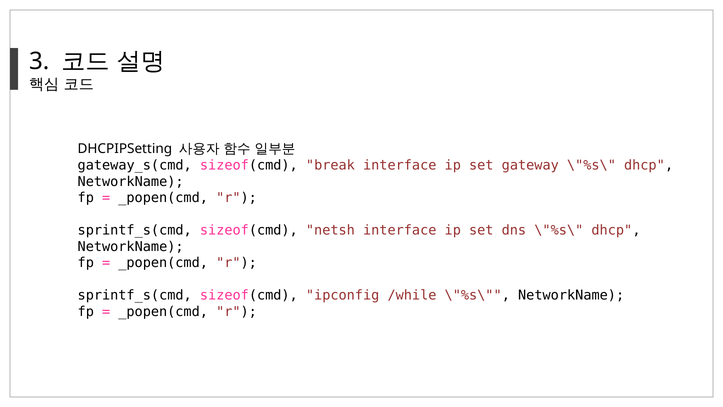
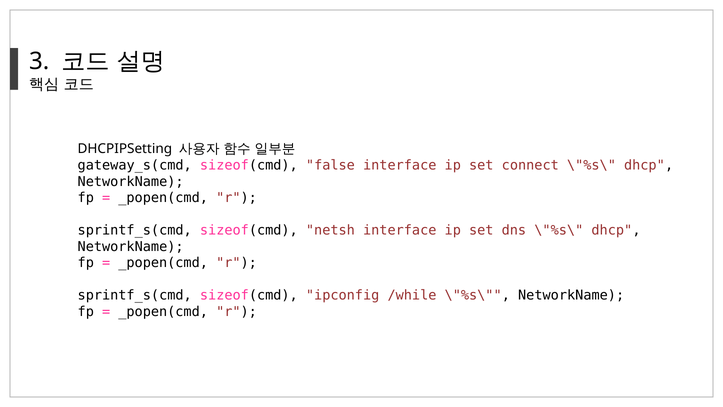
break: break -> false
gateway: gateway -> connect
